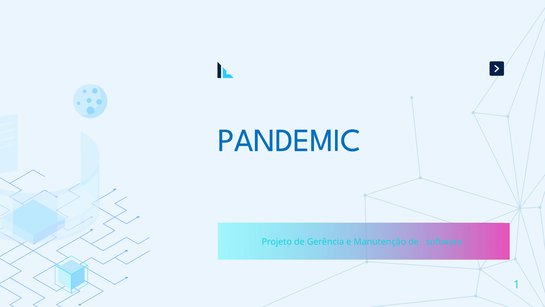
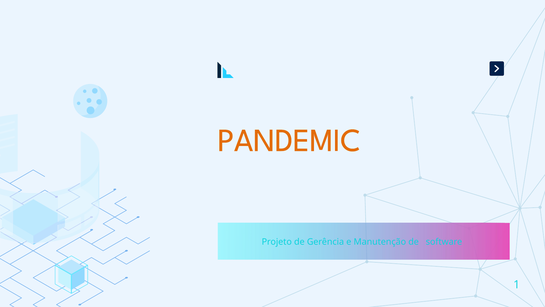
PANDEMIC colour: blue -> orange
